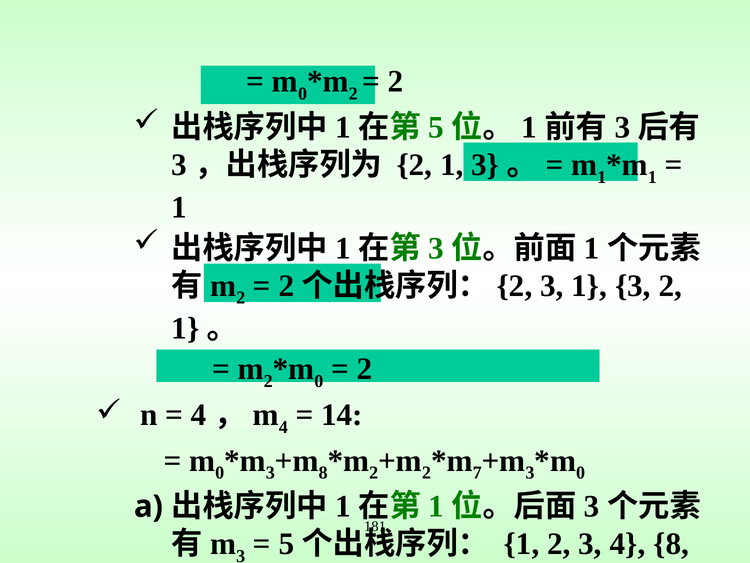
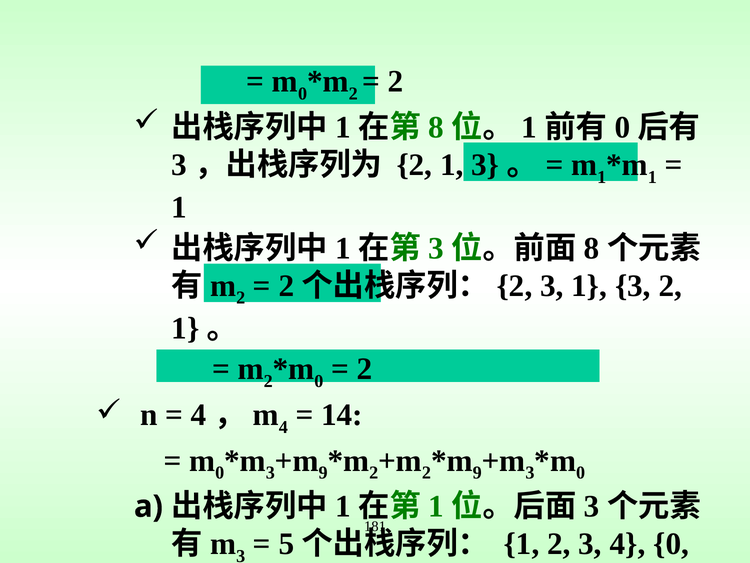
5 at (436, 127): 5 -> 8
3 at (622, 127): 3 -> 0
1 at (592, 248): 1 -> 8
8 at (323, 472): 8 -> 9
7 at (477, 472): 7 -> 9
4 8: 8 -> 0
